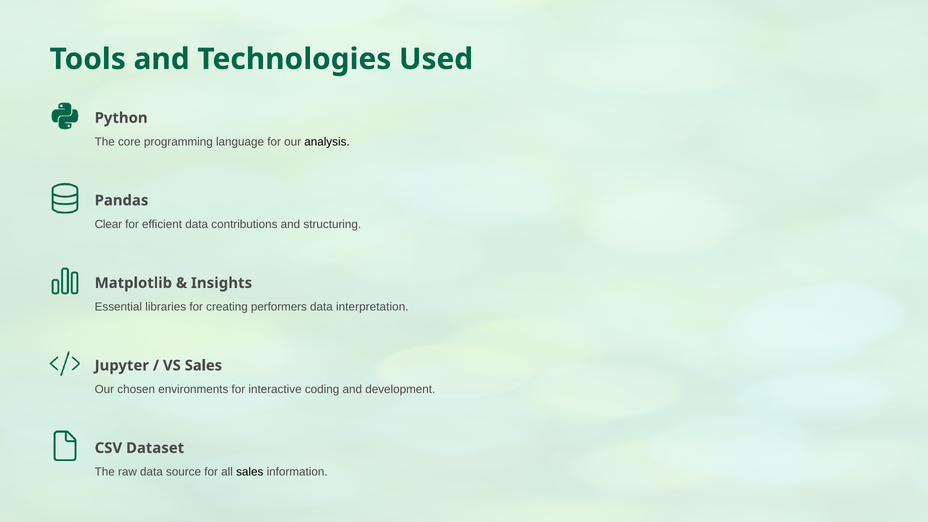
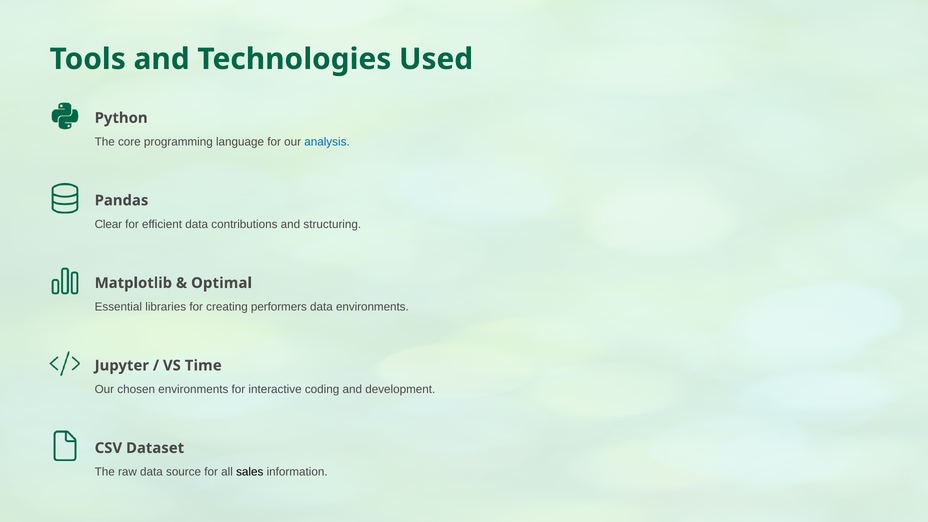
analysis colour: black -> blue
Insights: Insights -> Optimal
data interpretation: interpretation -> environments
VS Sales: Sales -> Time
